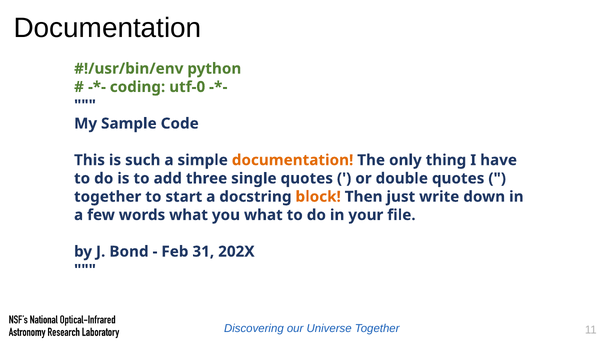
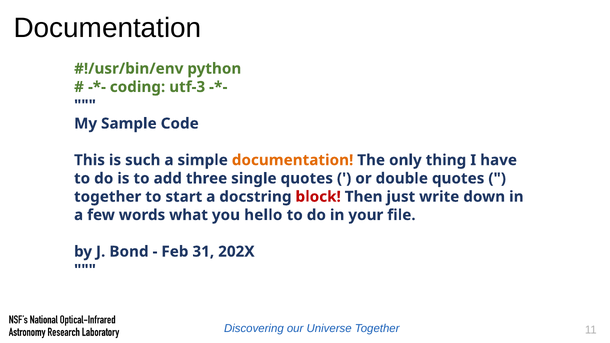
utf-0: utf-0 -> utf-3
block colour: orange -> red
you what: what -> hello
